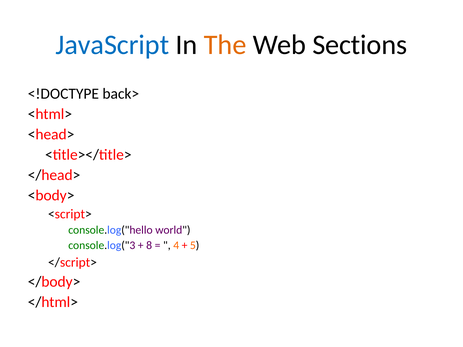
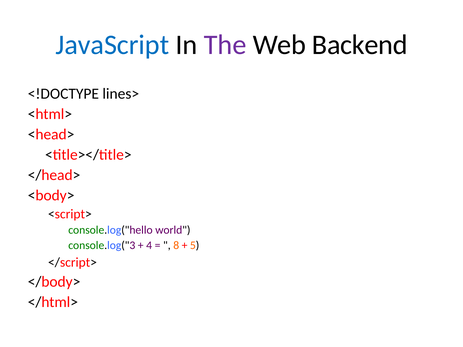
The colour: orange -> purple
Sections: Sections -> Backend
back>: back> -> lines>
8: 8 -> 4
4: 4 -> 8
